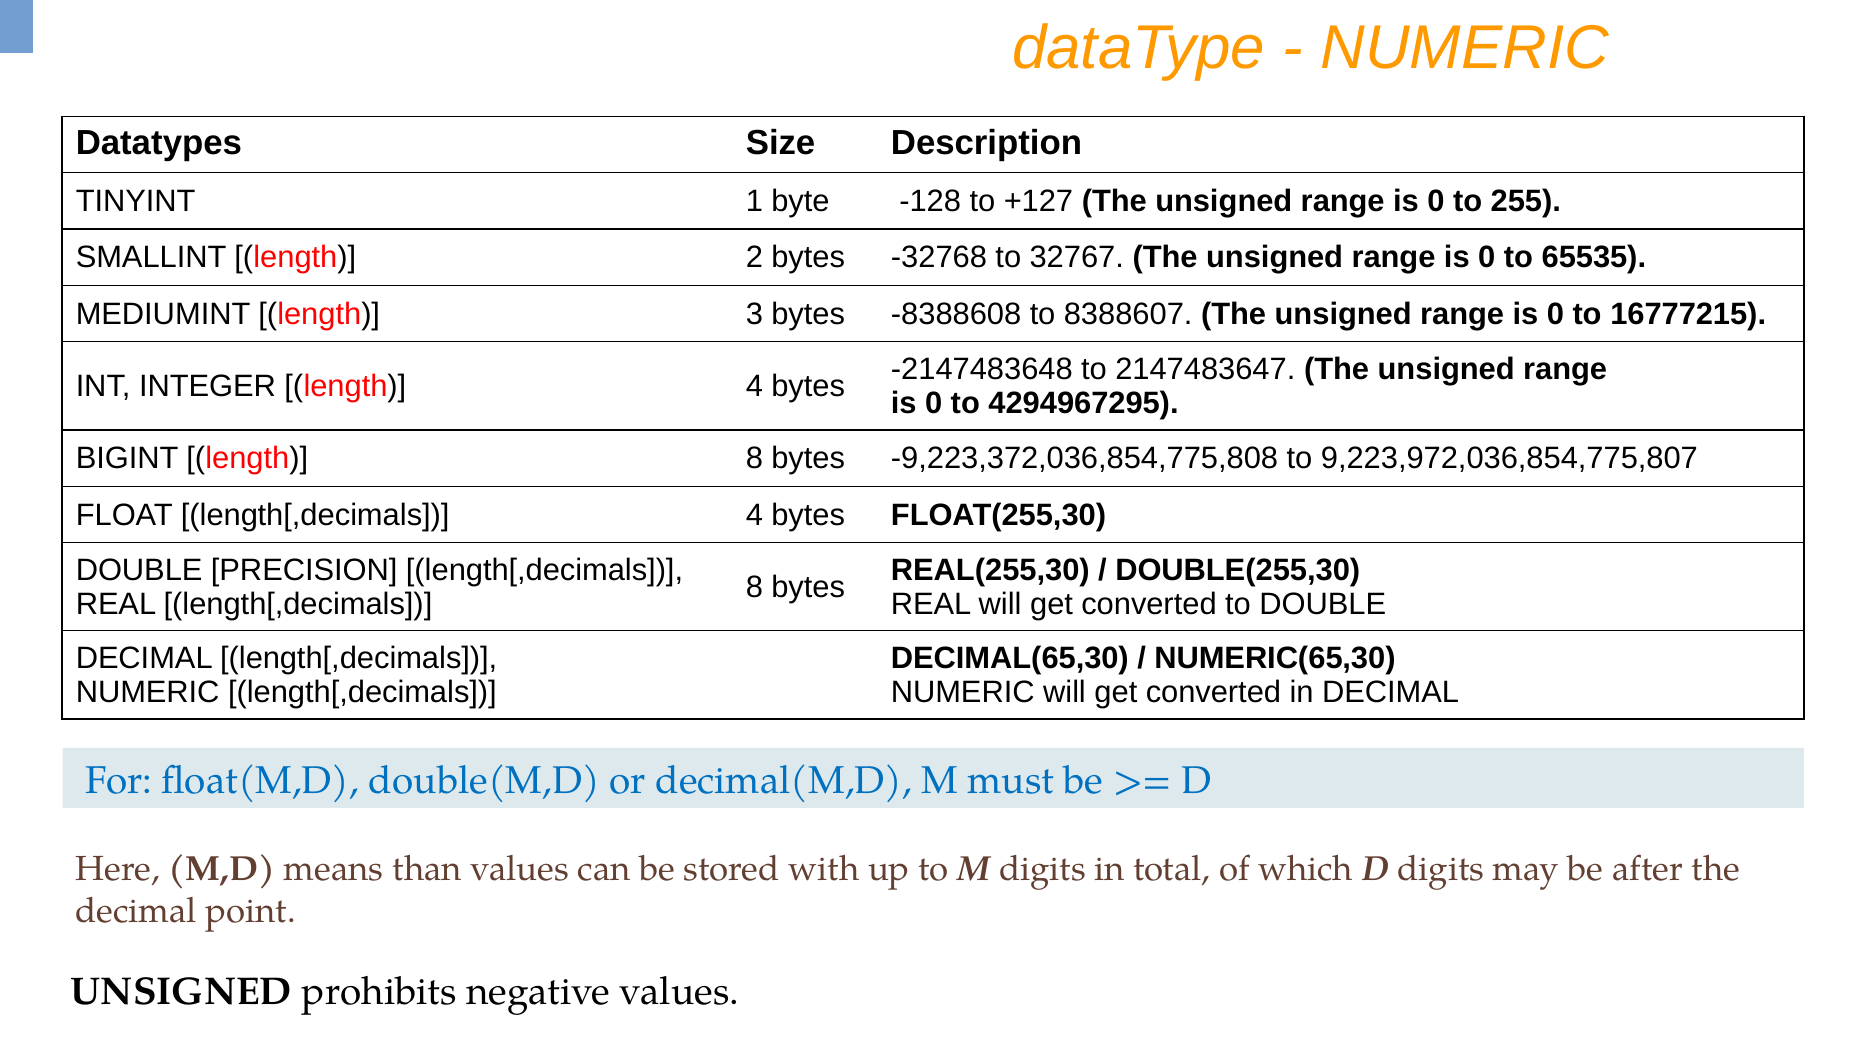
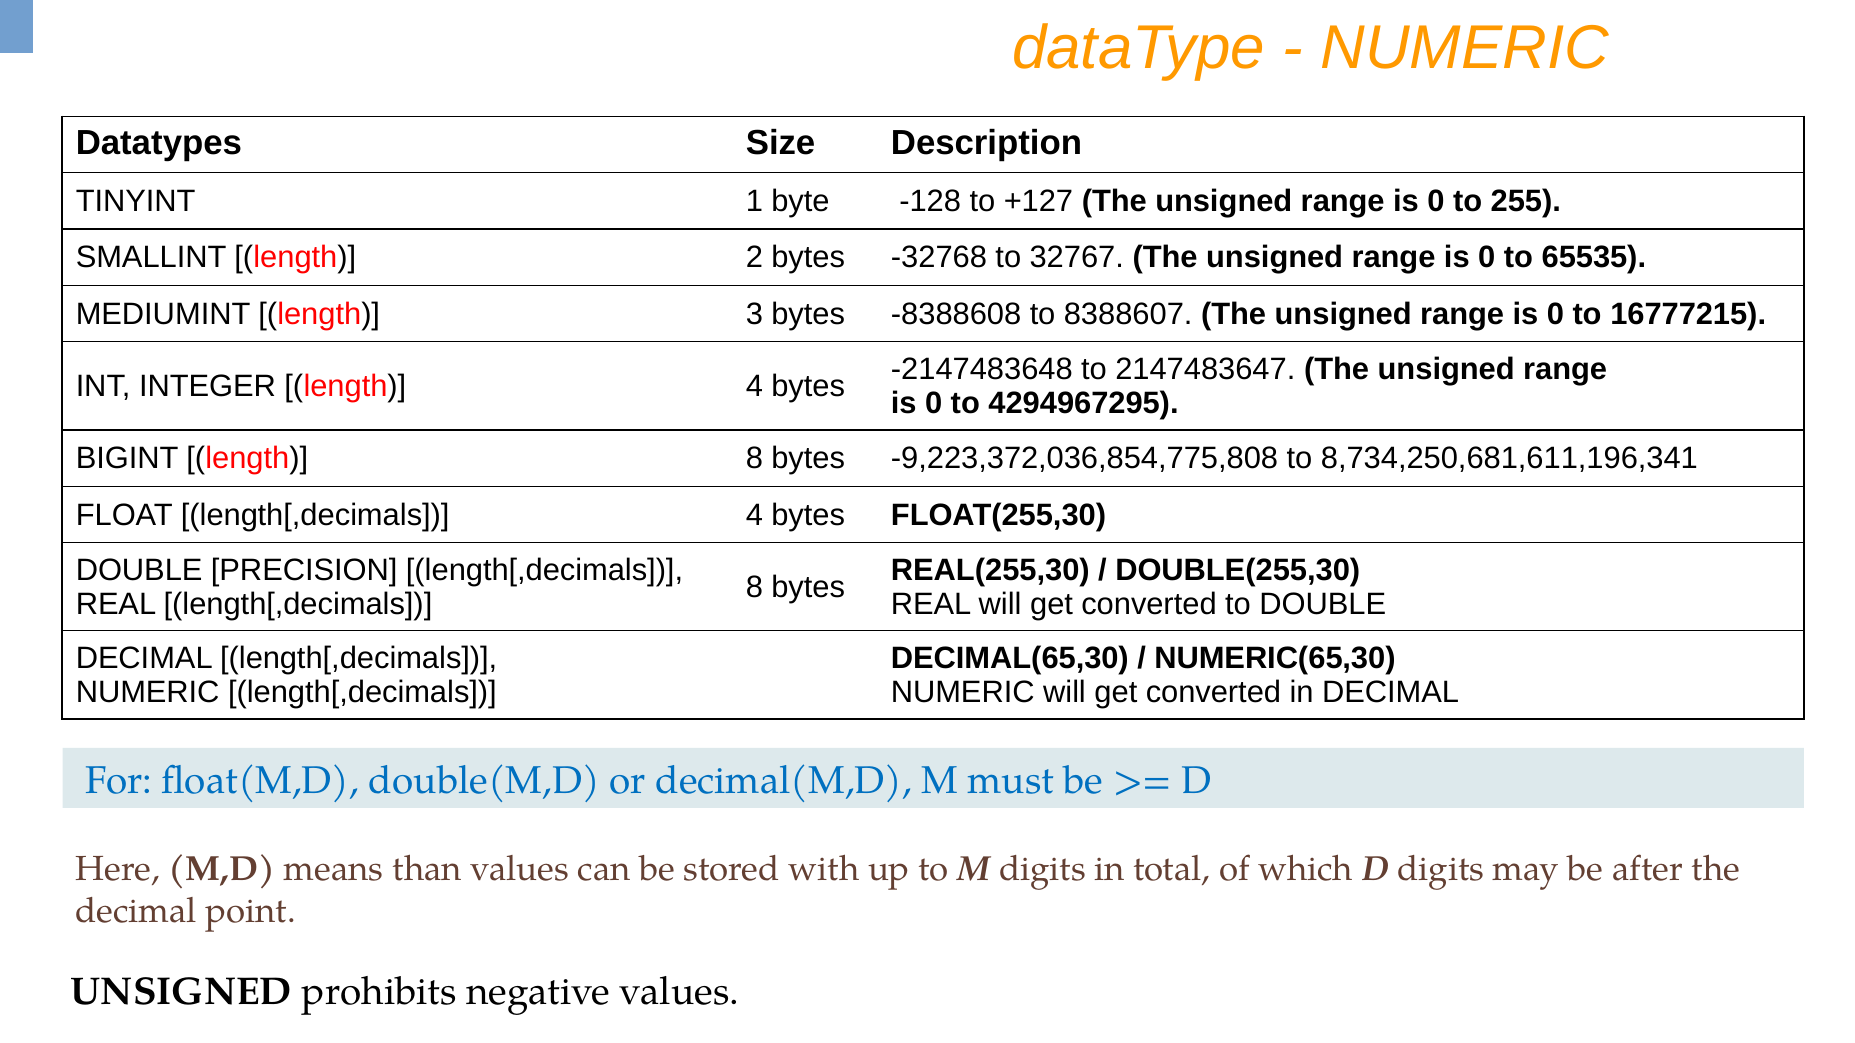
9,223,972,036,854,775,807: 9,223,972,036,854,775,807 -> 8,734,250,681,611,196,341
